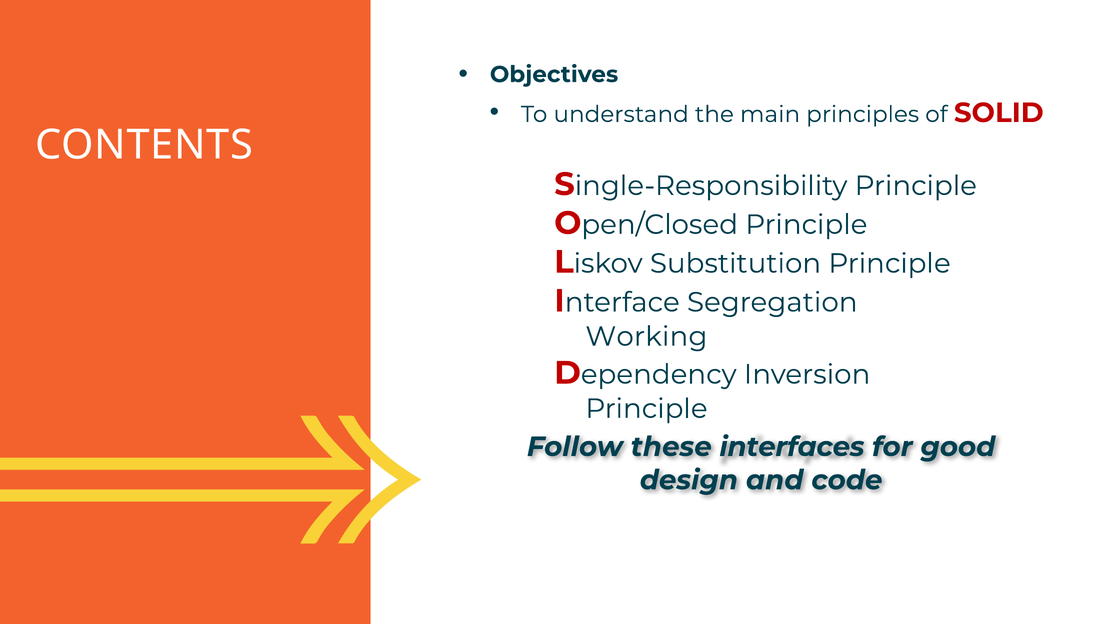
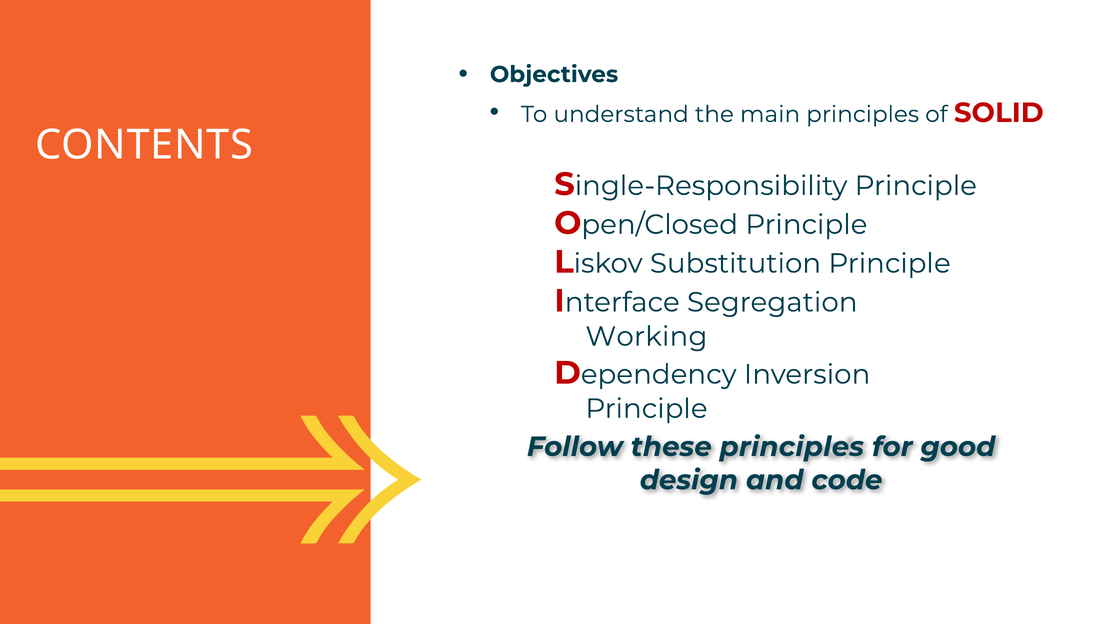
these interfaces: interfaces -> principles
